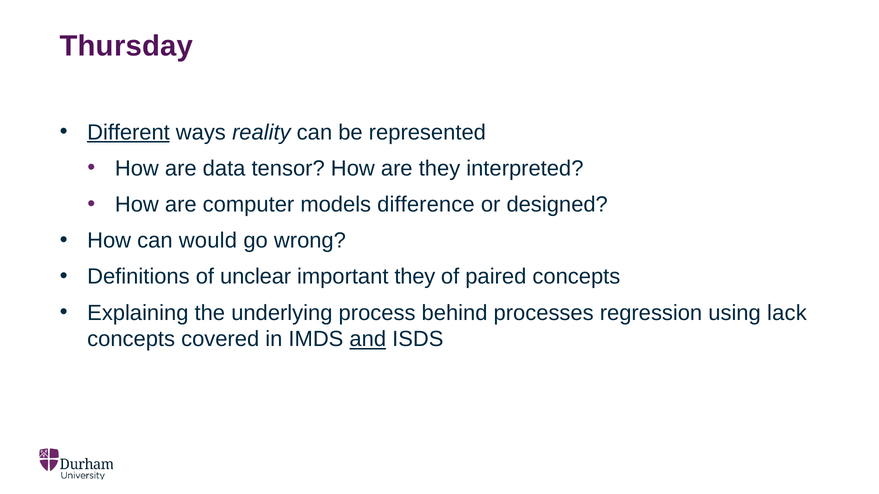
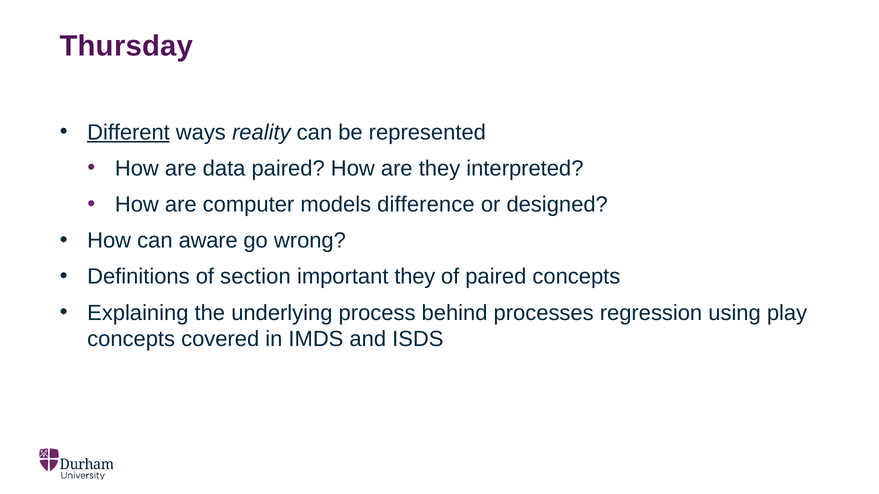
data tensor: tensor -> paired
would: would -> aware
unclear: unclear -> section
lack: lack -> play
and underline: present -> none
